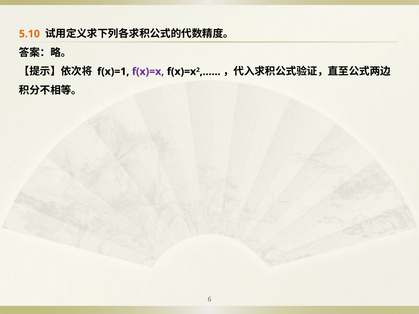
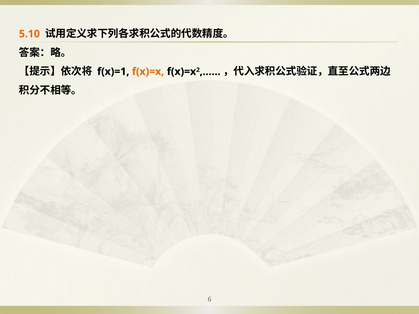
f(x)=x colour: purple -> orange
